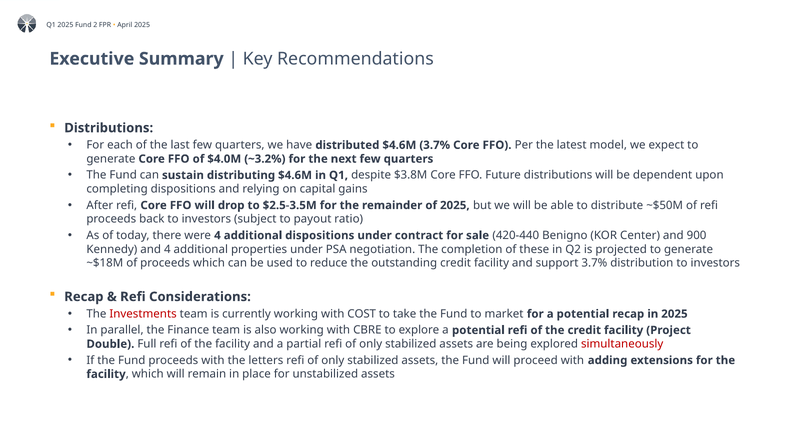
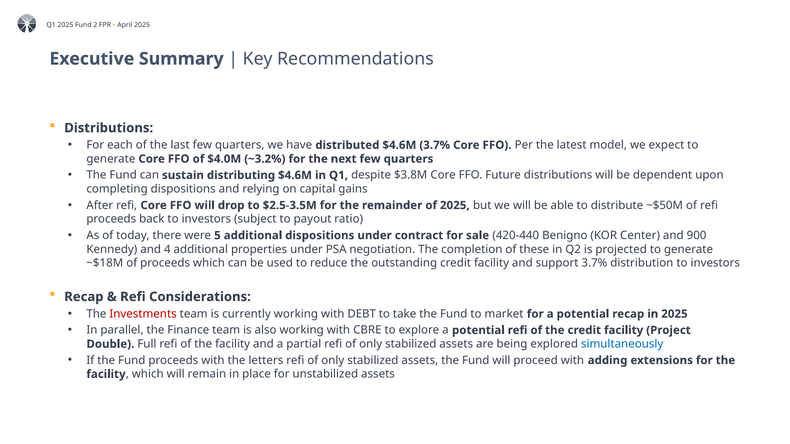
were 4: 4 -> 5
COST: COST -> DEBT
simultaneously colour: red -> blue
